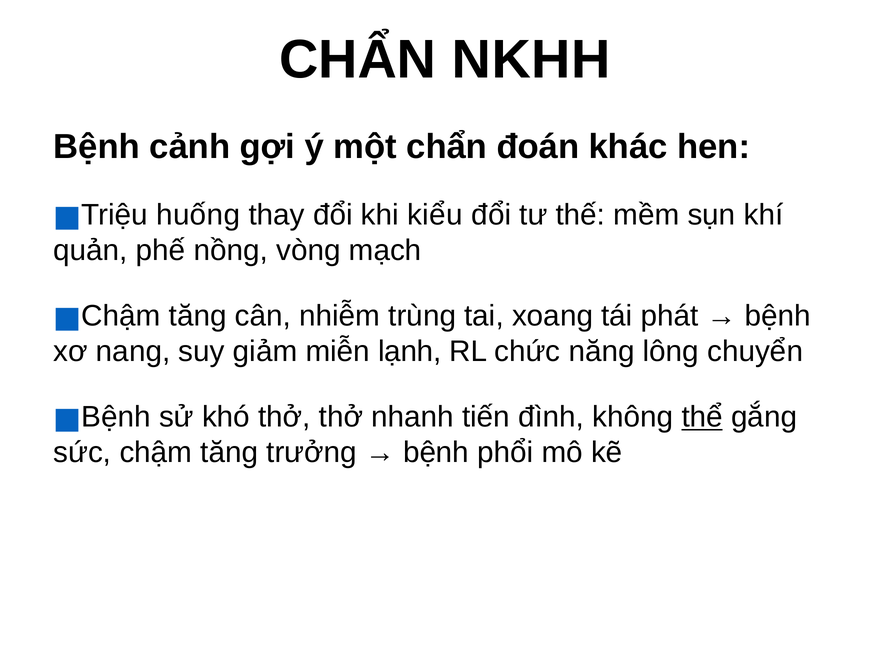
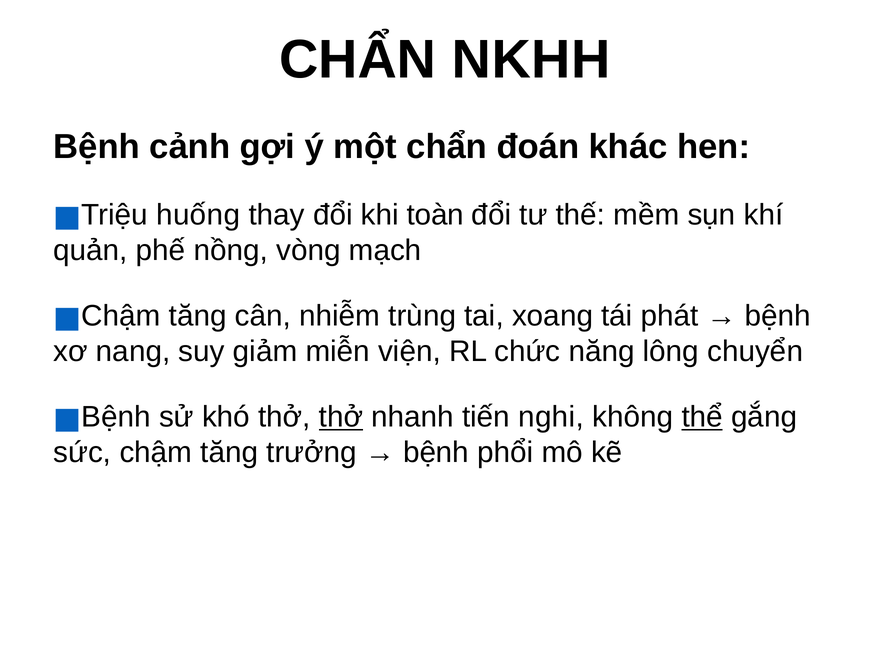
kiểu: kiểu -> toàn
lạnh: lạnh -> viện
thở at (341, 416) underline: none -> present
đình: đình -> nghi
